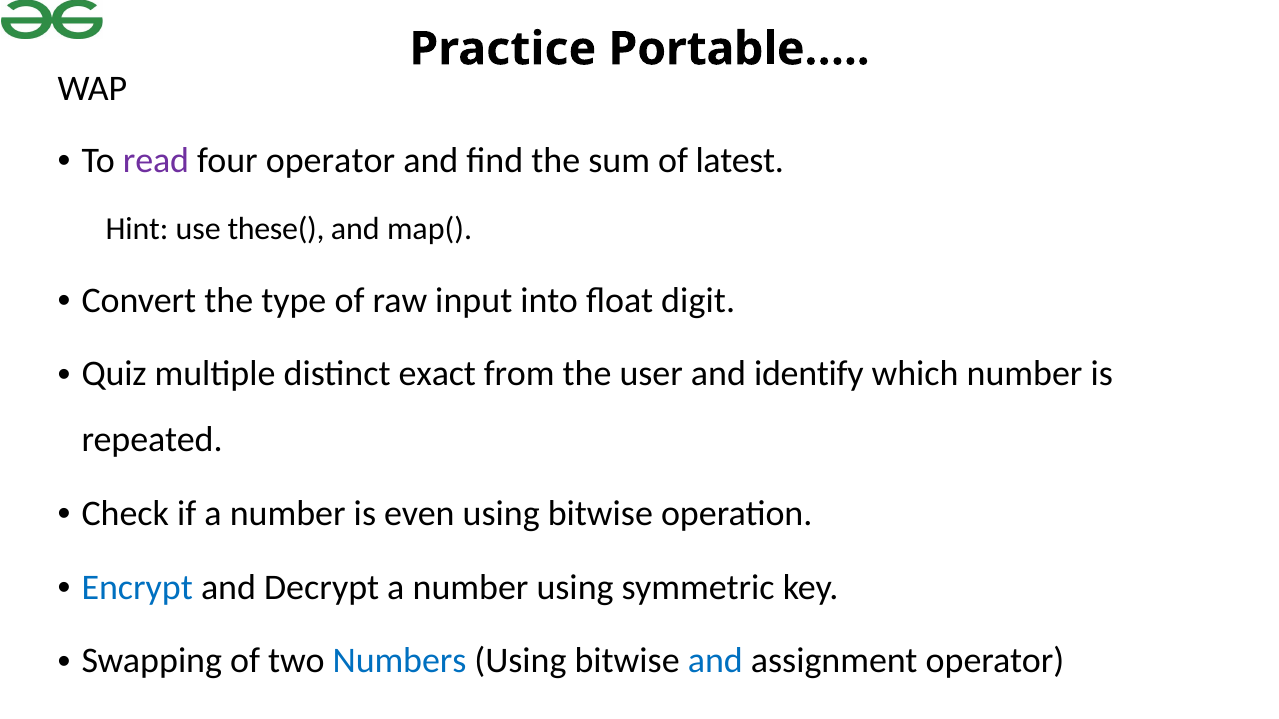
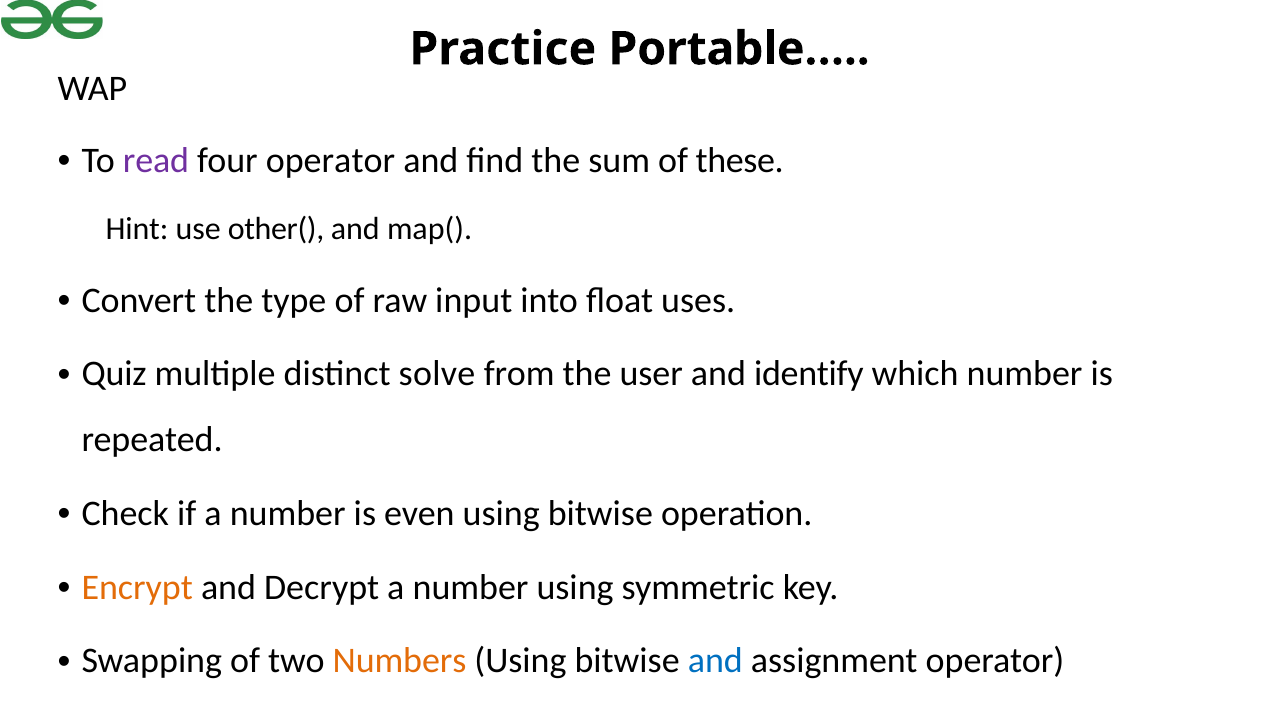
latest: latest -> these
these(: these( -> other(
digit: digit -> uses
exact: exact -> solve
Encrypt colour: blue -> orange
Numbers colour: blue -> orange
